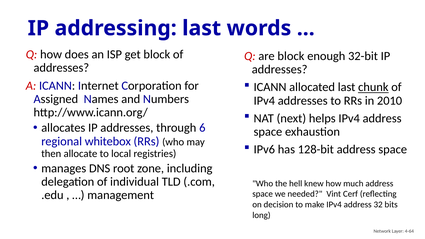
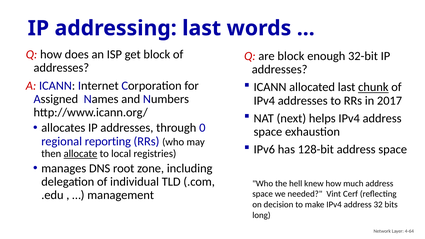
2010: 2010 -> 2017
6: 6 -> 0
whitebox: whitebox -> reporting
allocate underline: none -> present
